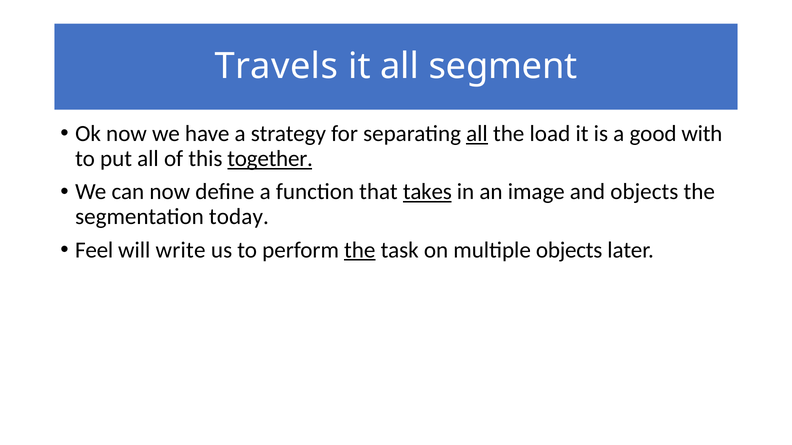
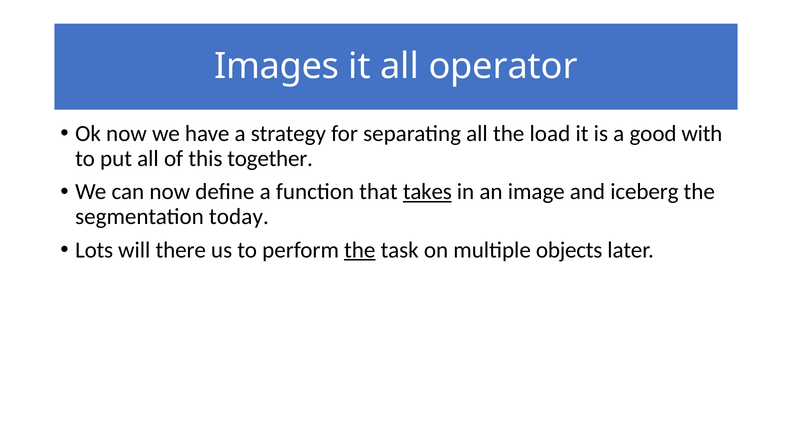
Travels: Travels -> Images
segment: segment -> operator
all at (477, 134) underline: present -> none
together underline: present -> none
and objects: objects -> iceberg
Feel: Feel -> Lots
write: write -> there
